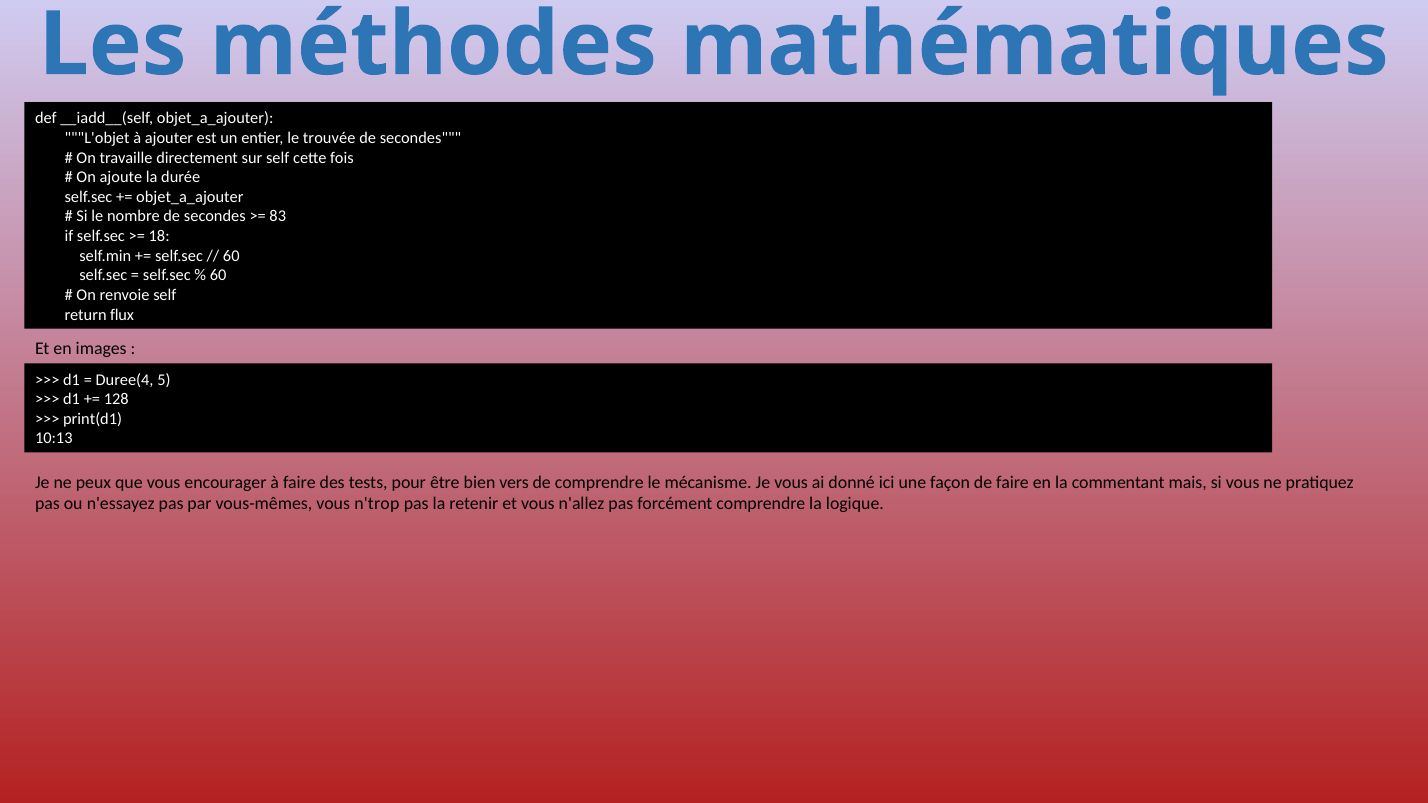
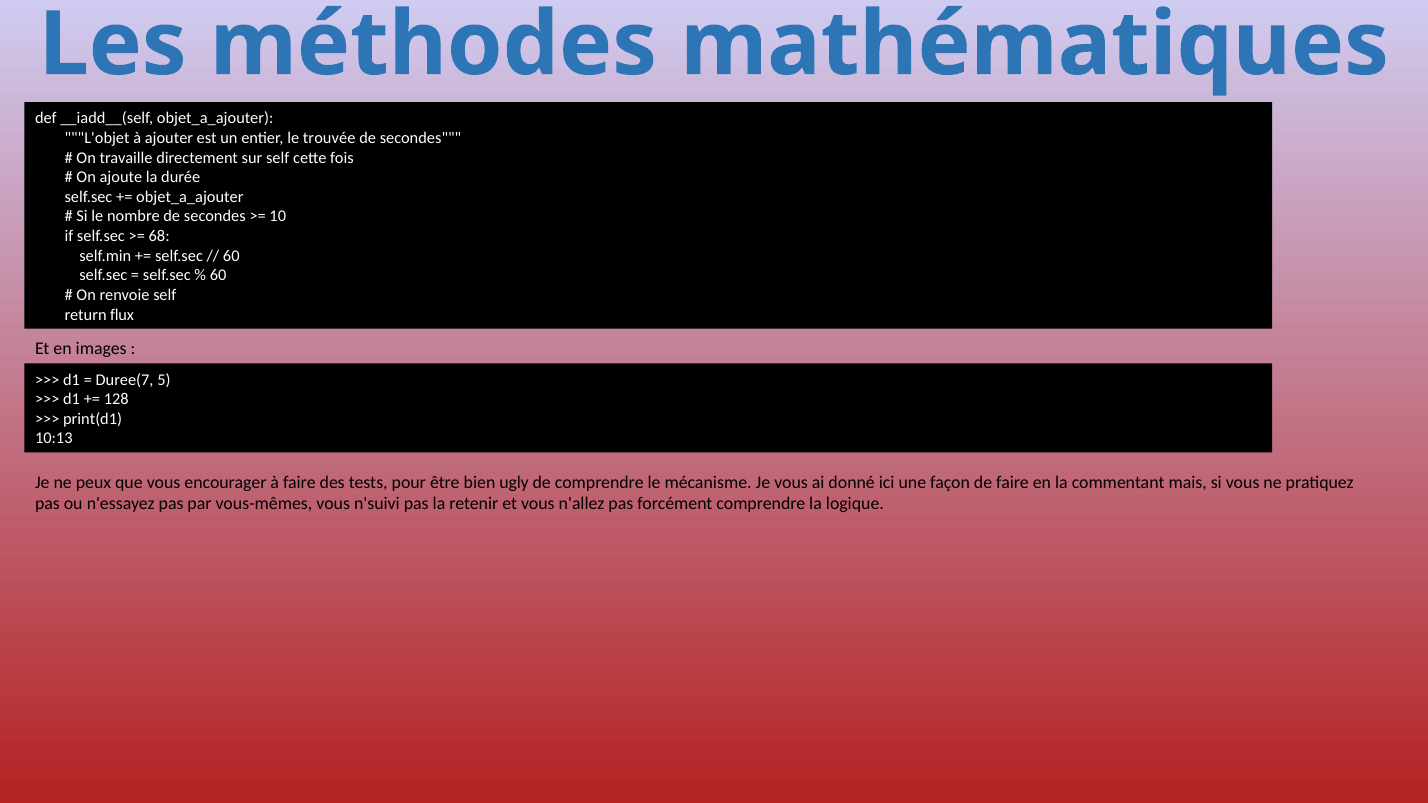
83: 83 -> 10
18: 18 -> 68
Duree(4: Duree(4 -> Duree(7
vers: vers -> ugly
n'trop: n'trop -> n'suivi
